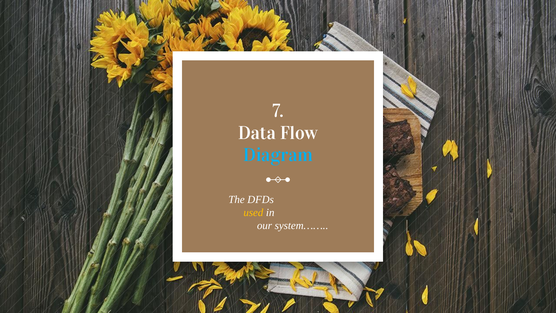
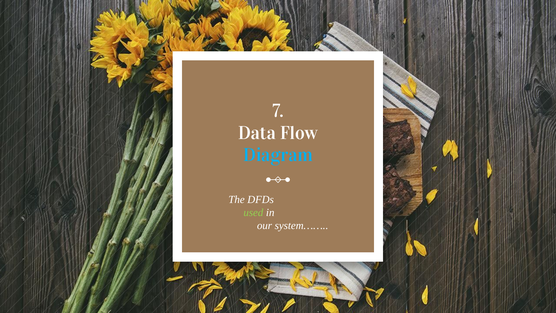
used colour: yellow -> light green
